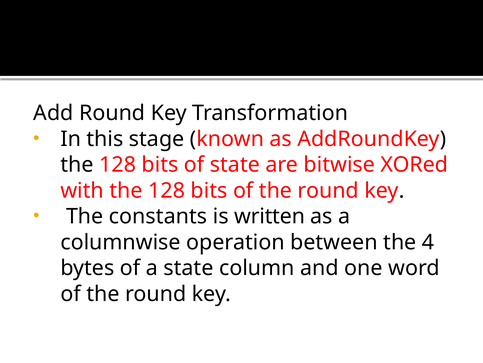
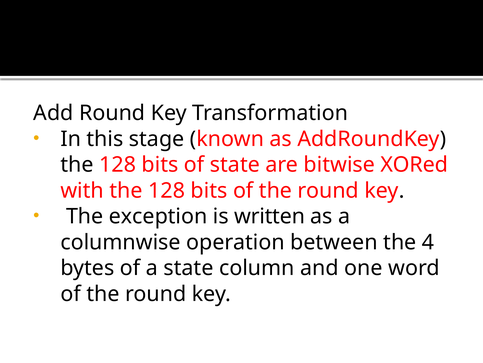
constants: constants -> exception
